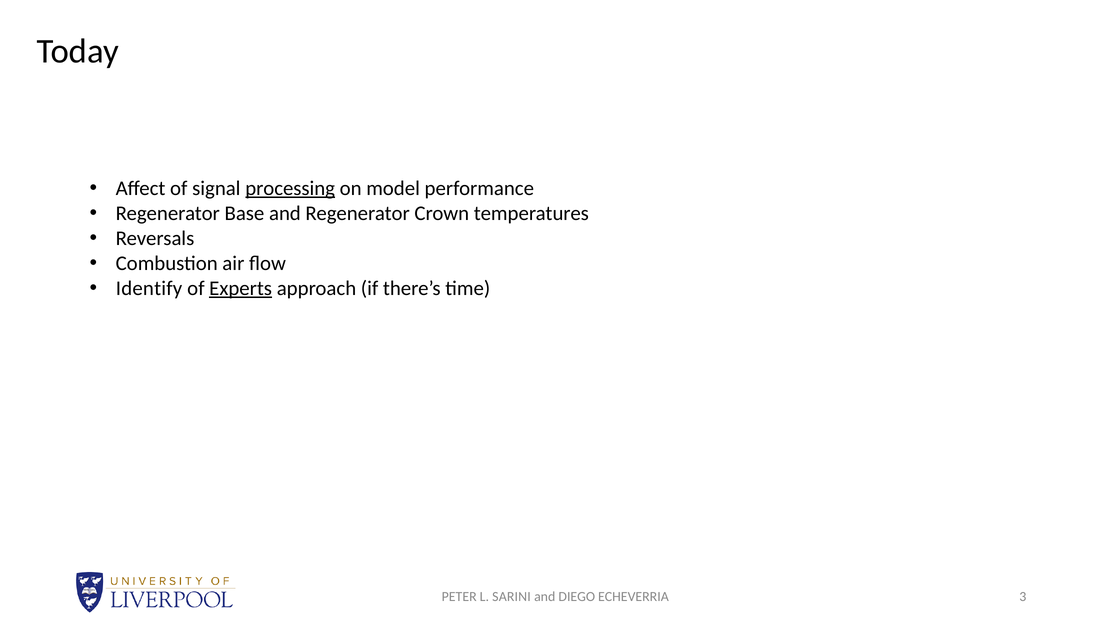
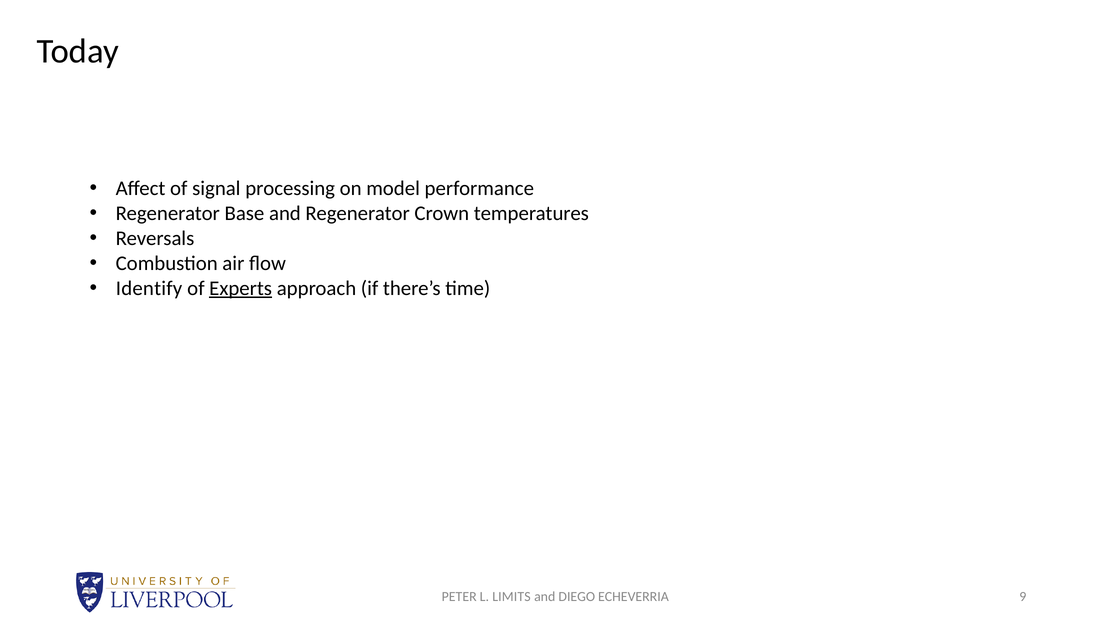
processing underline: present -> none
SARINI: SARINI -> LIMITS
3: 3 -> 9
